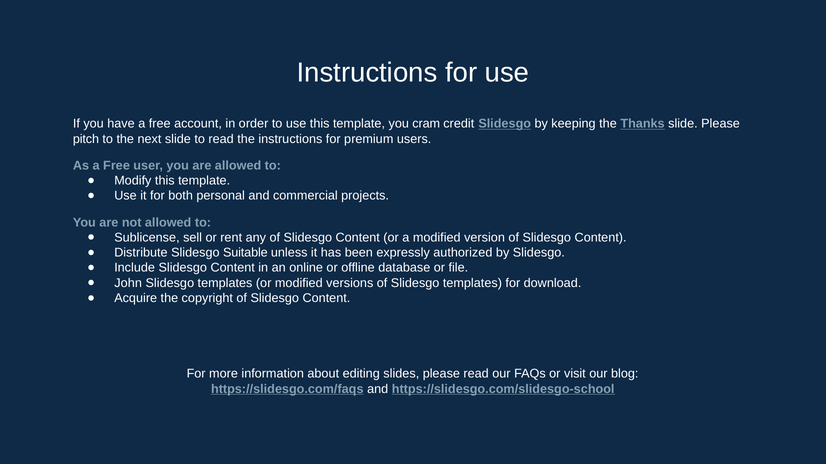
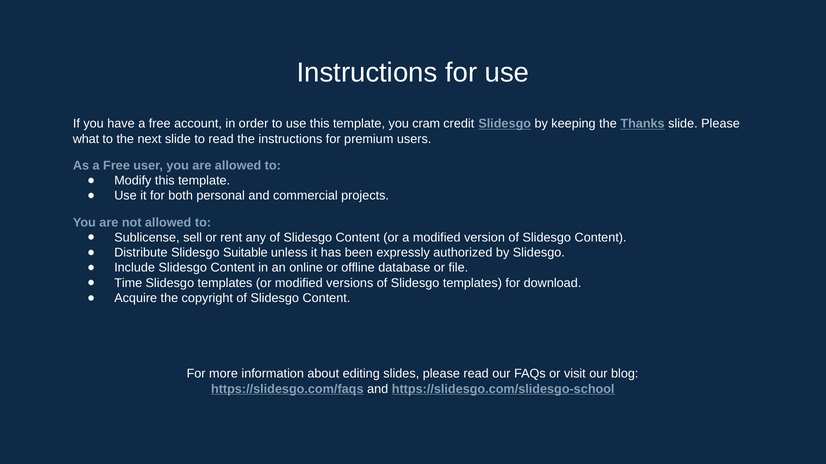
pitch: pitch -> what
John: John -> Time
